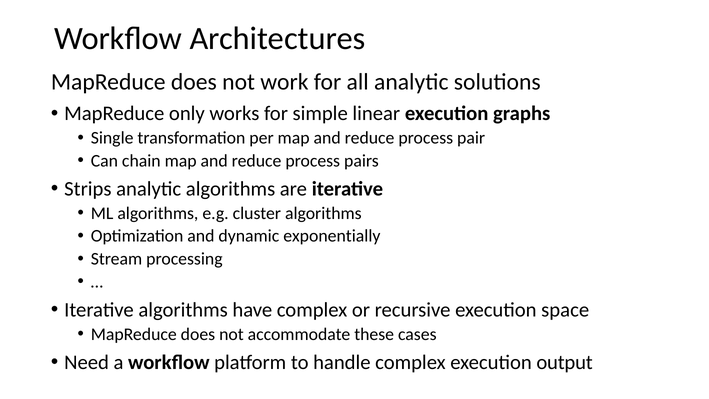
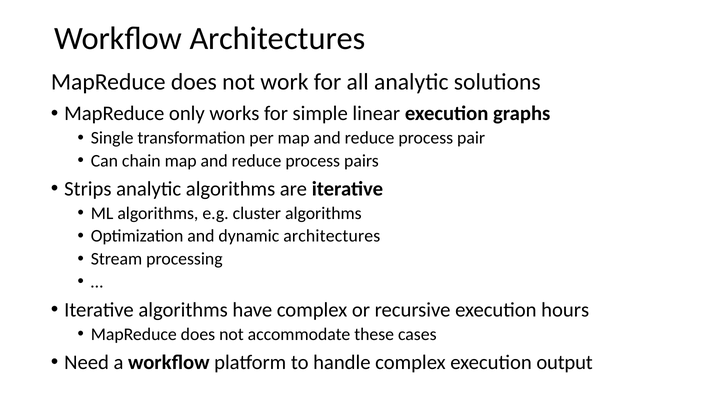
dynamic exponentially: exponentially -> architectures
space: space -> hours
